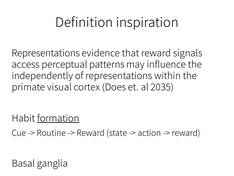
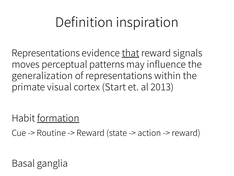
that underline: none -> present
access: access -> moves
independently: independently -> generalization
Does: Does -> Start
2035: 2035 -> 2013
